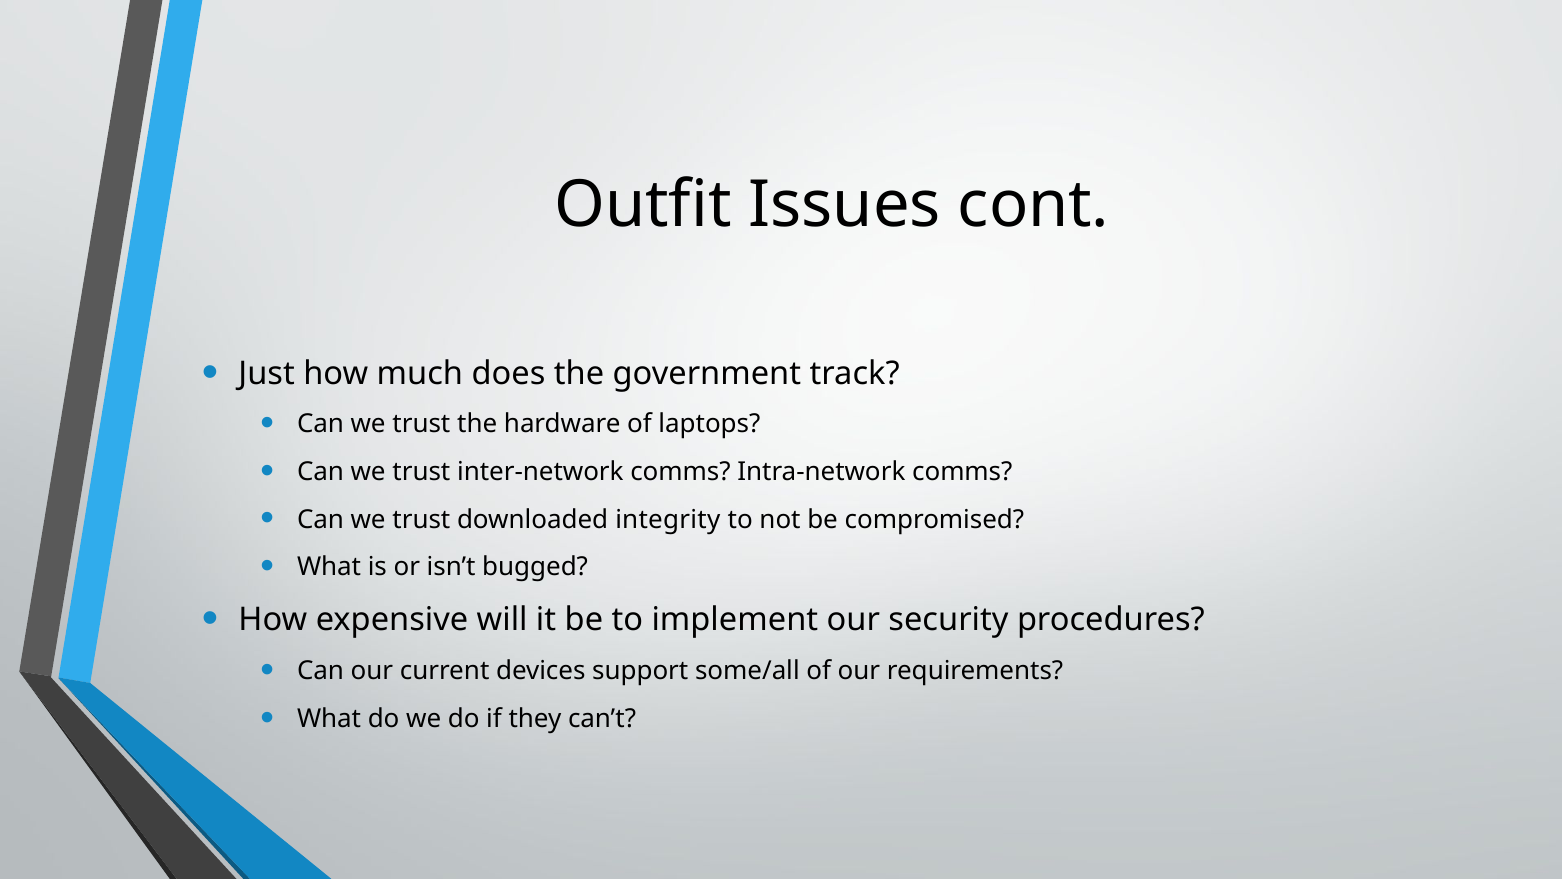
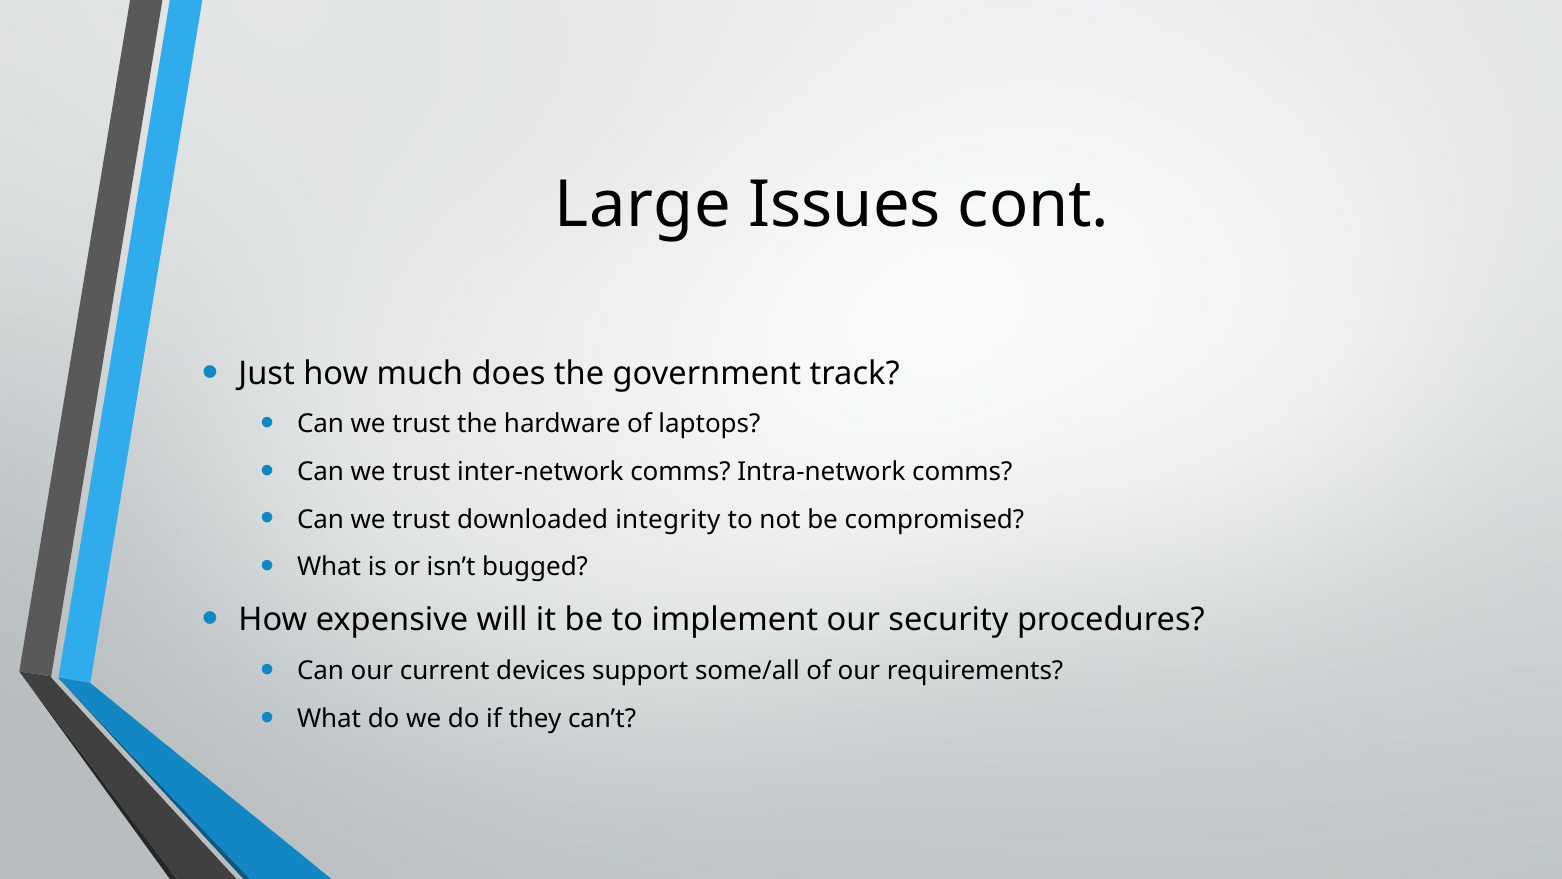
Outfit: Outfit -> Large
